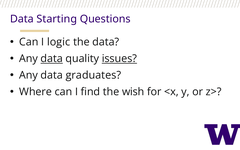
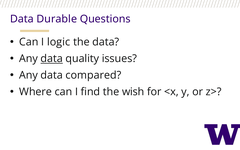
Starting: Starting -> Durable
issues underline: present -> none
graduates: graduates -> compared
